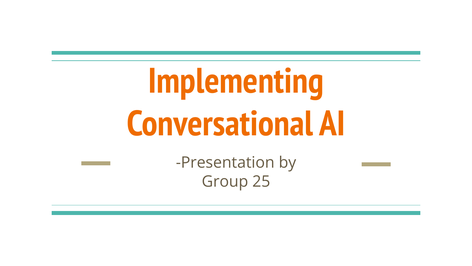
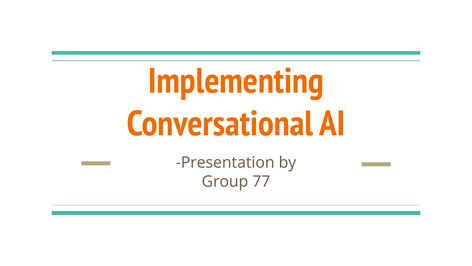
25: 25 -> 77
